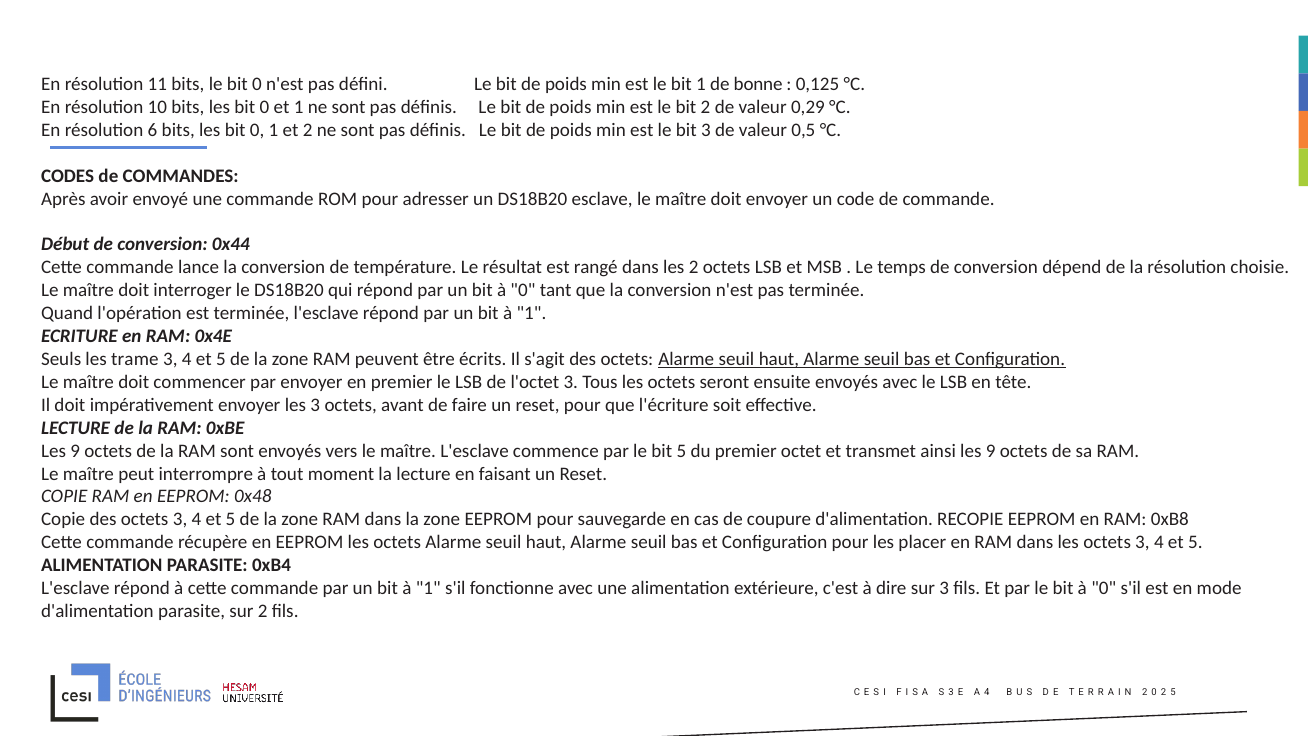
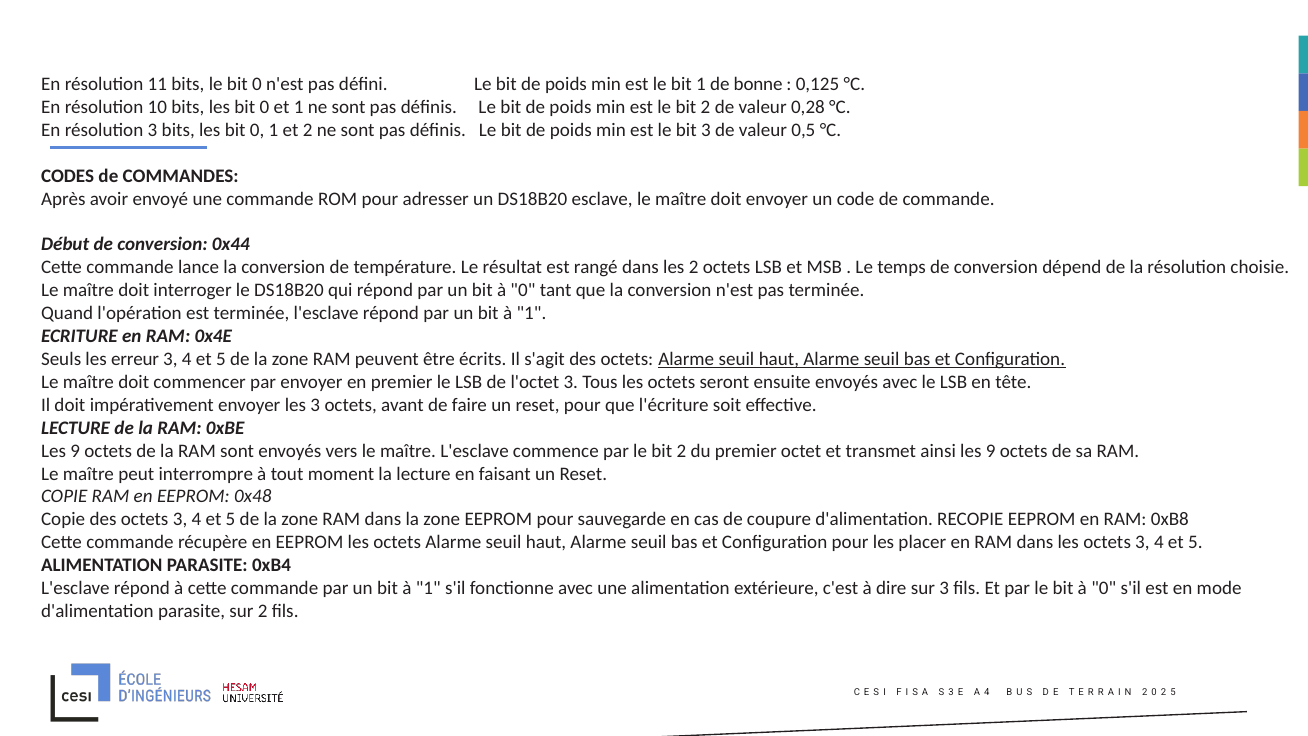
0,29: 0,29 -> 0,28
résolution 6: 6 -> 3
trame: trame -> erreur
par le bit 5: 5 -> 2
